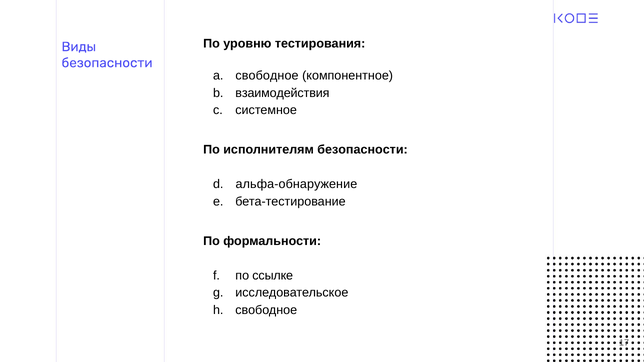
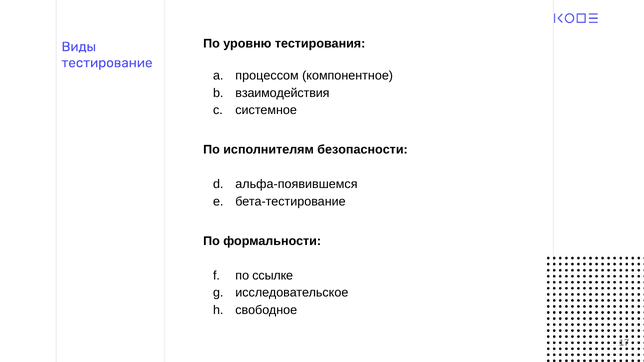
безопасности at (107, 63): безопасности -> тестирование
свободное at (267, 76): свободное -> процессом
альфа-обнаружение: альфа-обнаружение -> альфа-появившемся
